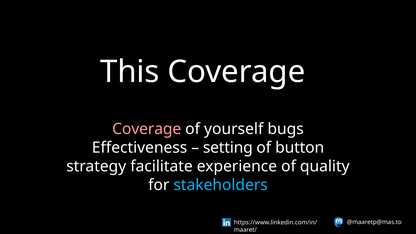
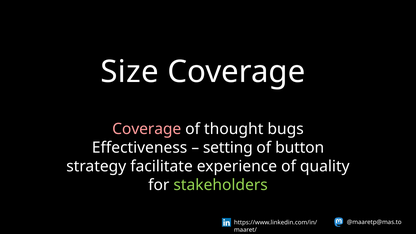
This: This -> Size
yourself: yourself -> thought
stakeholders colour: light blue -> light green
